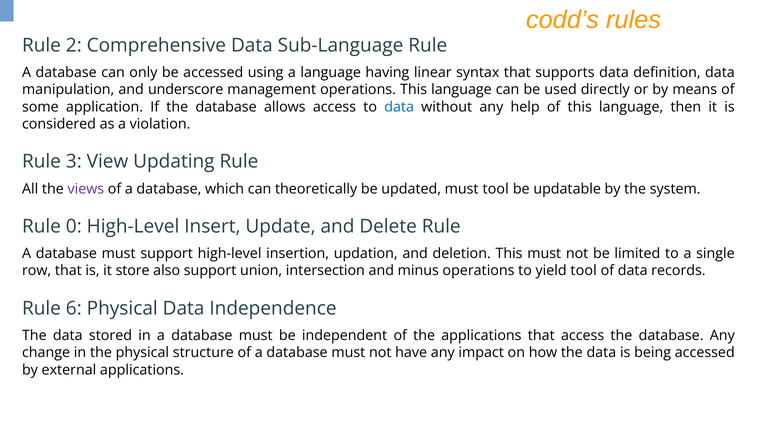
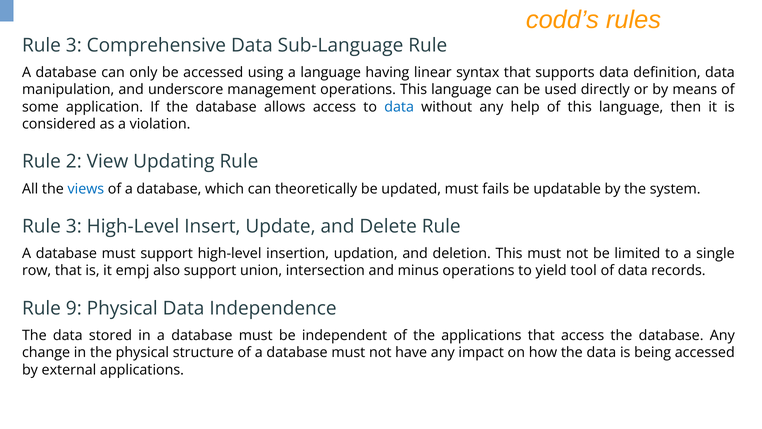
2 at (74, 45): 2 -> 3
3: 3 -> 2
views colour: purple -> blue
must tool: tool -> fails
0 at (74, 226): 0 -> 3
store: store -> empj
6: 6 -> 9
